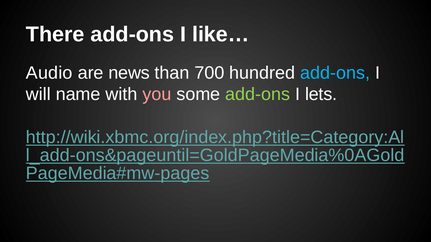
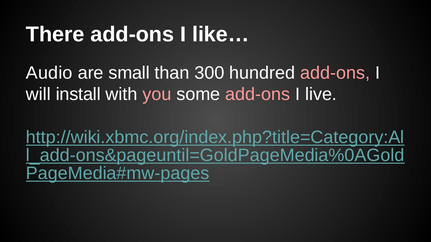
news: news -> small
700: 700 -> 300
add-ons at (335, 73) colour: light blue -> pink
name: name -> install
add-ons at (258, 94) colour: light green -> pink
lets: lets -> live
